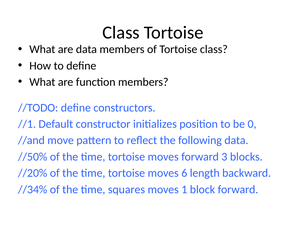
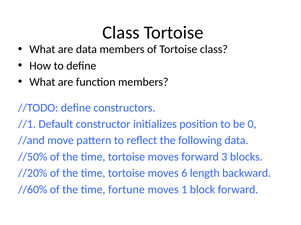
//34%: //34% -> //60%
squares: squares -> fortune
